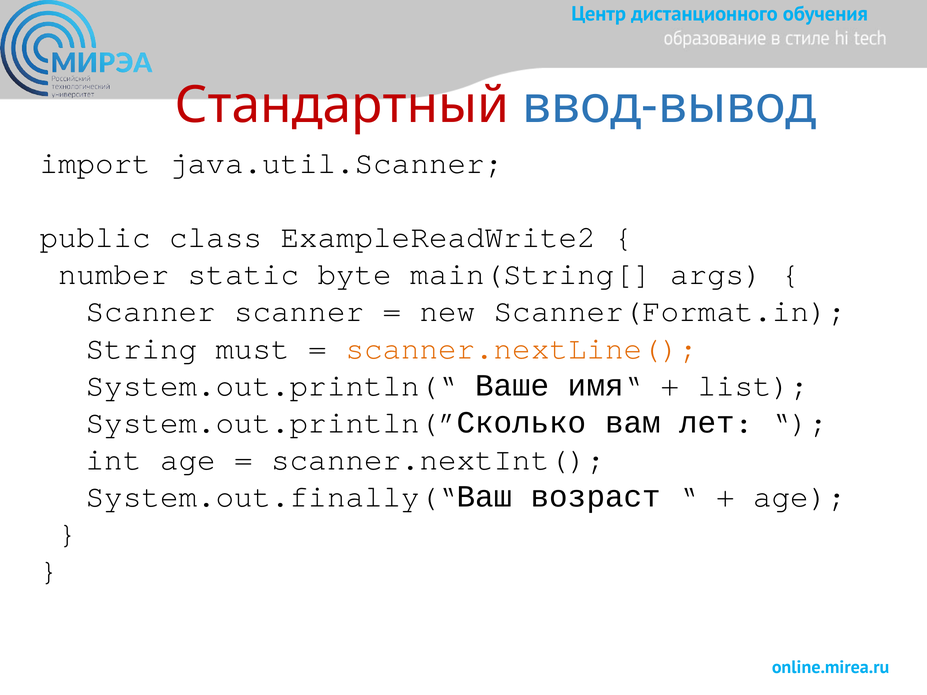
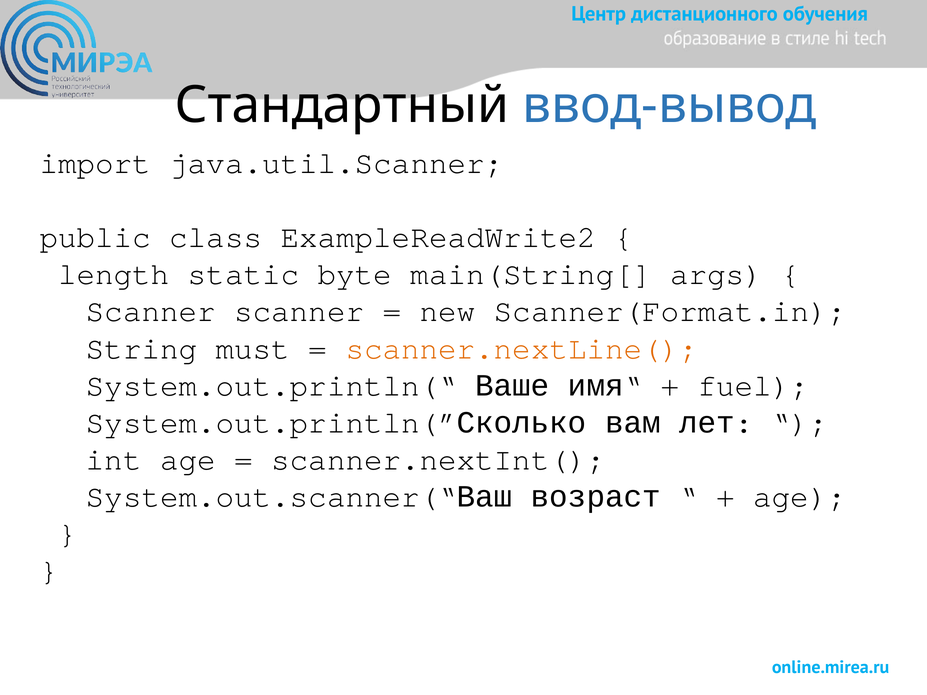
Стандартный colour: red -> black
number: number -> length
list: list -> fuel
System.out.finally(“: System.out.finally(“ -> System.out.scanner(“
